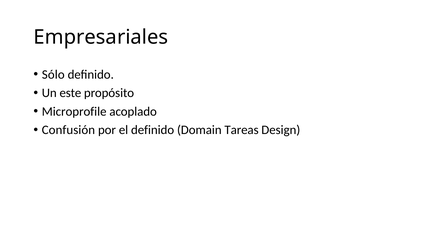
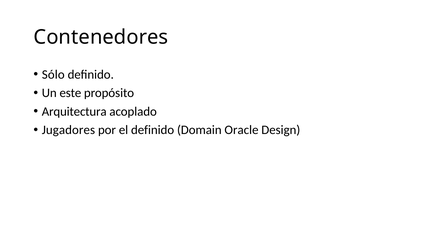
Empresariales: Empresariales -> Contenedores
Microprofile: Microprofile -> Arquitectura
Confusión: Confusión -> Jugadores
Tareas: Tareas -> Oracle
